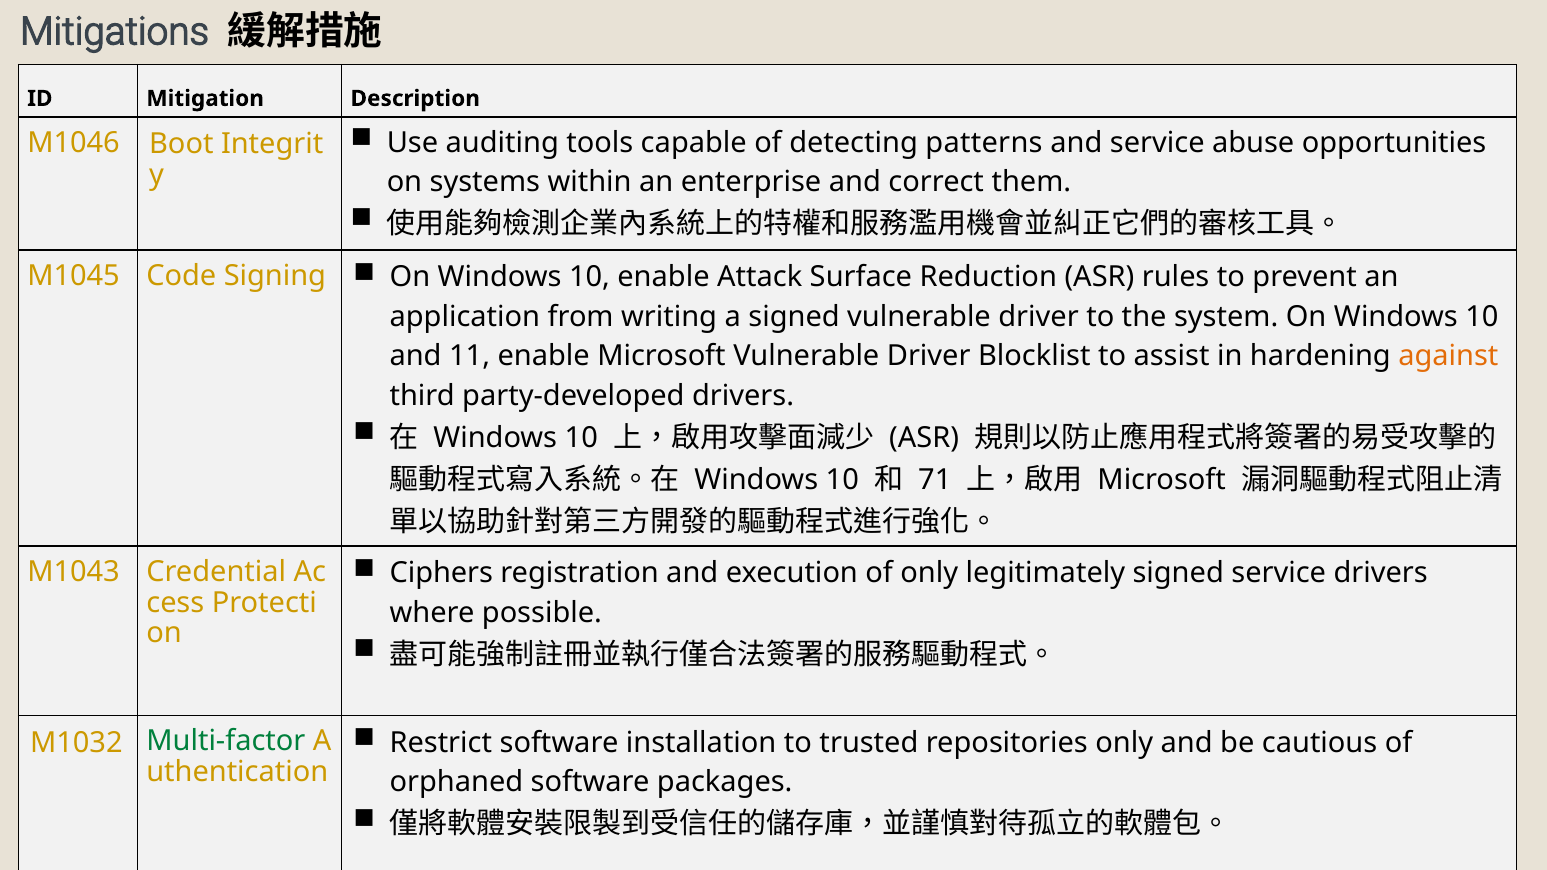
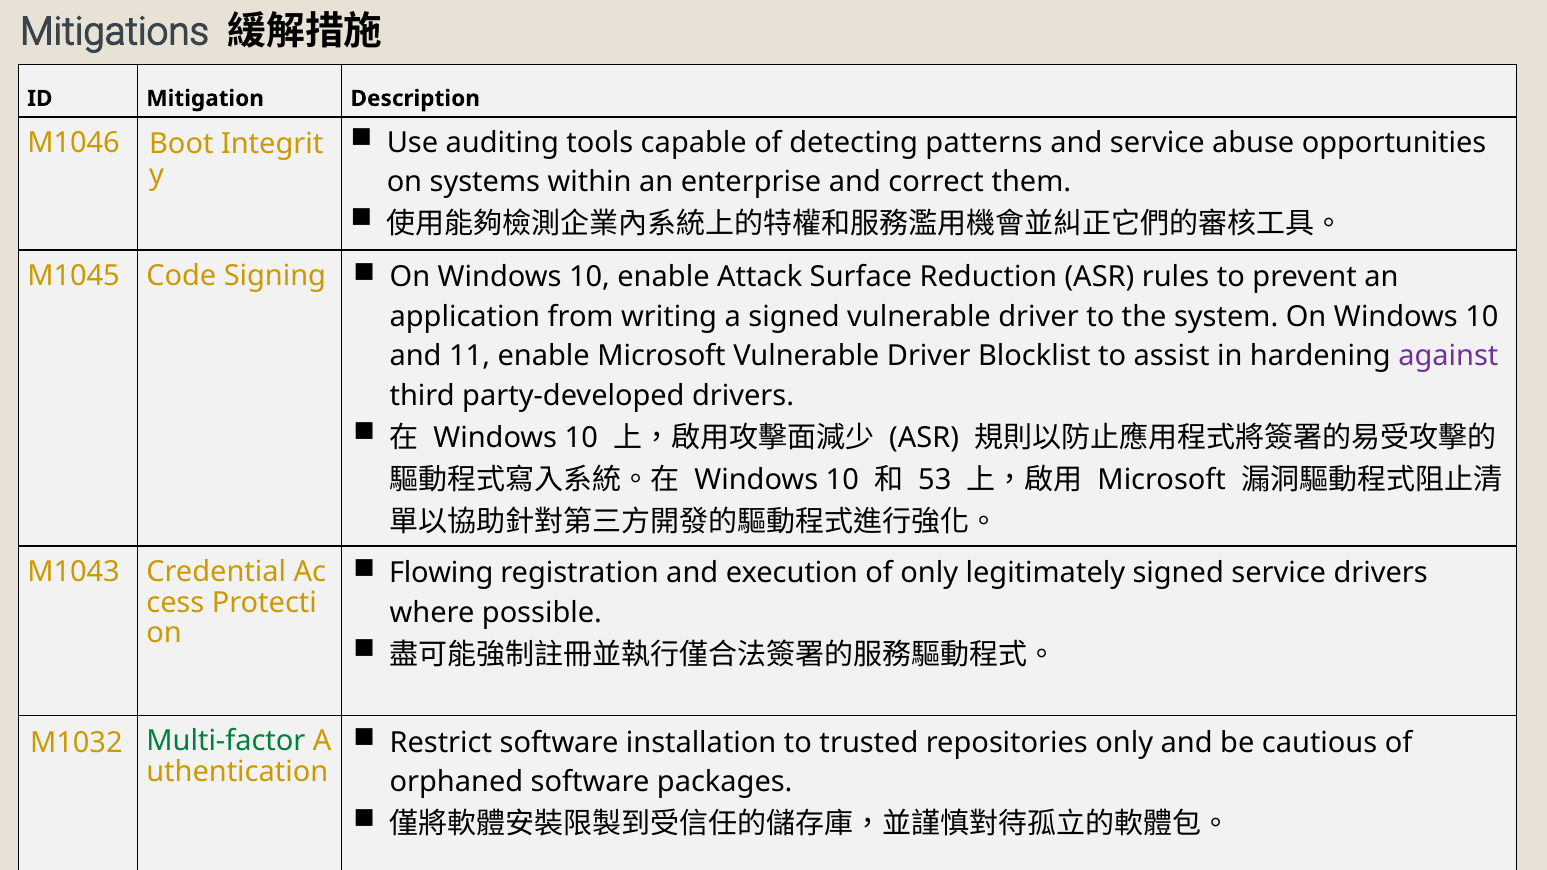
against colour: orange -> purple
71: 71 -> 53
Ciphers: Ciphers -> Flowing
